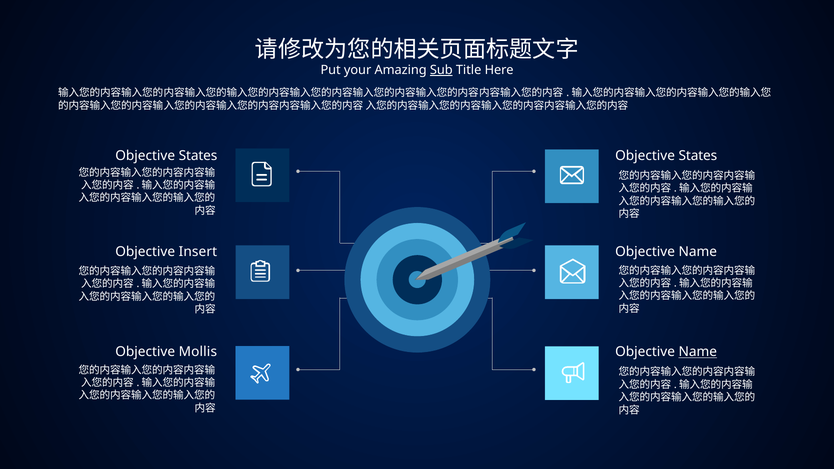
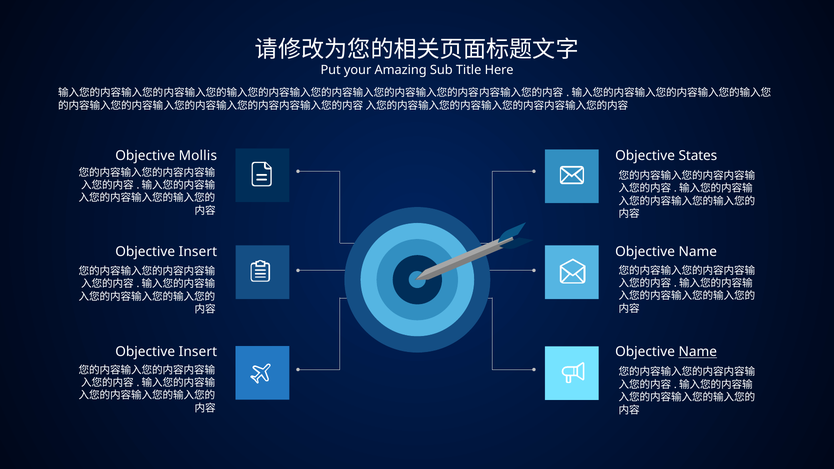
Sub underline: present -> none
States at (198, 156): States -> Mollis
Mollis at (198, 352): Mollis -> Insert
